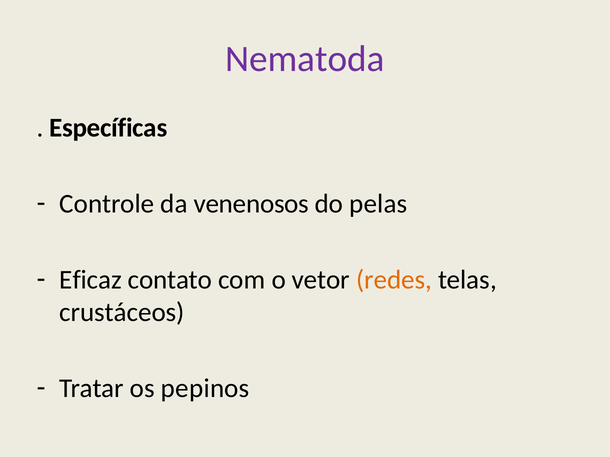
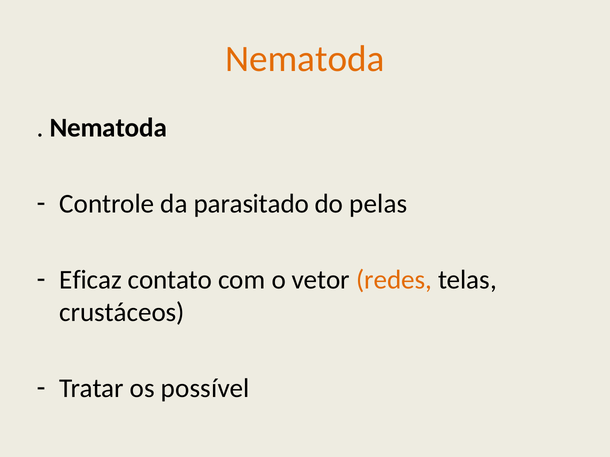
Nematoda at (305, 59) colour: purple -> orange
Específicas at (108, 128): Específicas -> Nematoda
venenosos: venenosos -> parasitado
pepinos: pepinos -> possível
